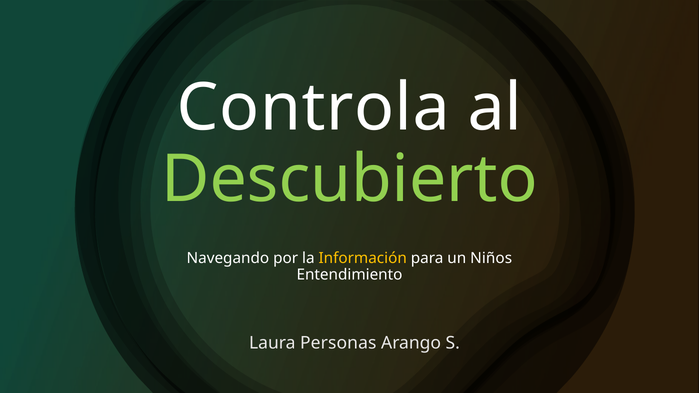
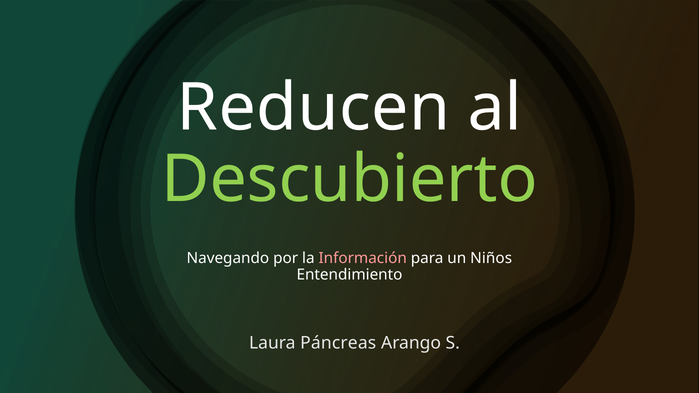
Controla: Controla -> Reducen
Información colour: yellow -> pink
Personas: Personas -> Páncreas
